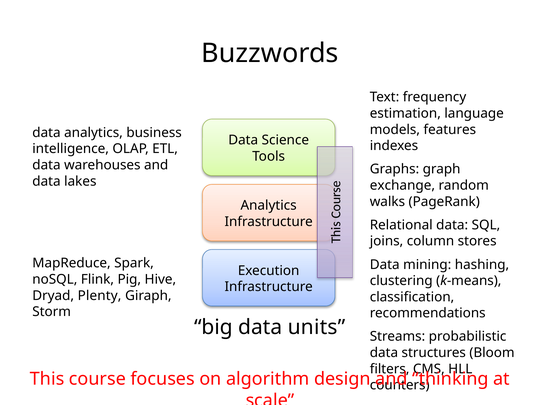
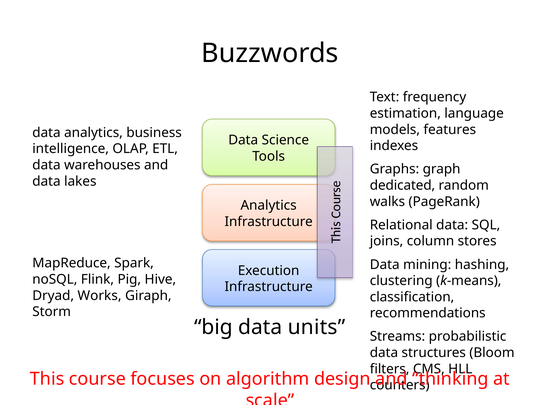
exchange: exchange -> dedicated
Plenty: Plenty -> Works
